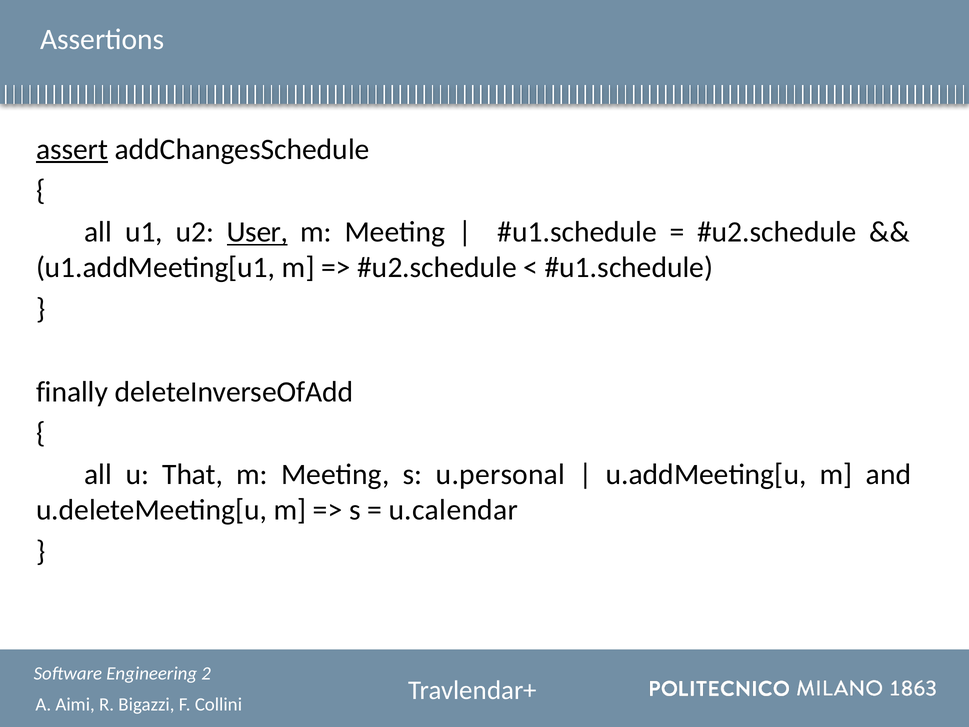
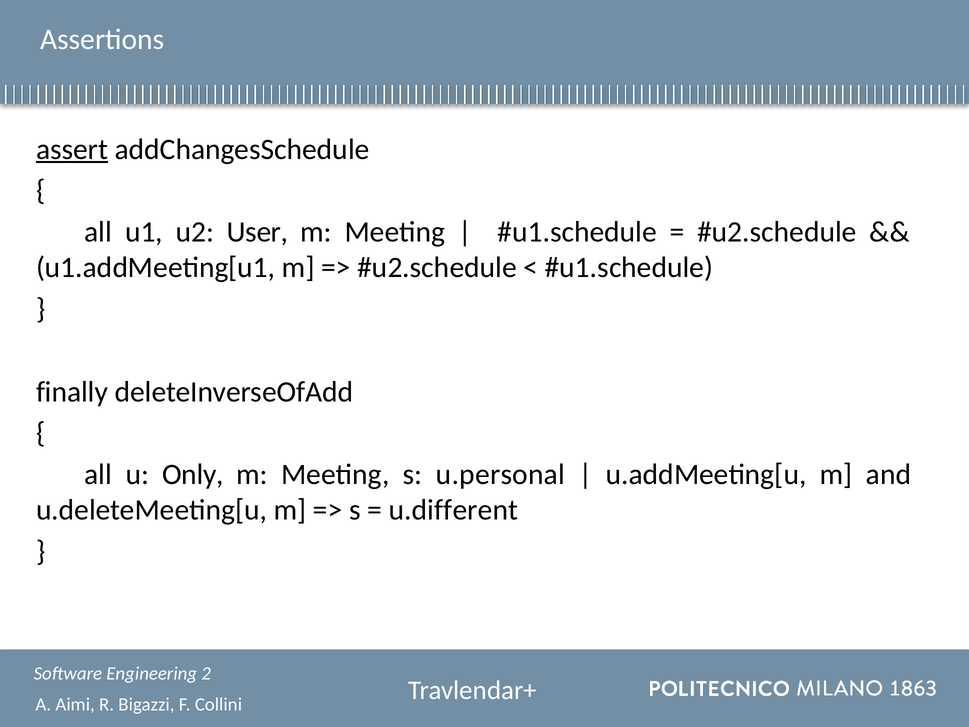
User underline: present -> none
That: That -> Only
u.calendar: u.calendar -> u.different
